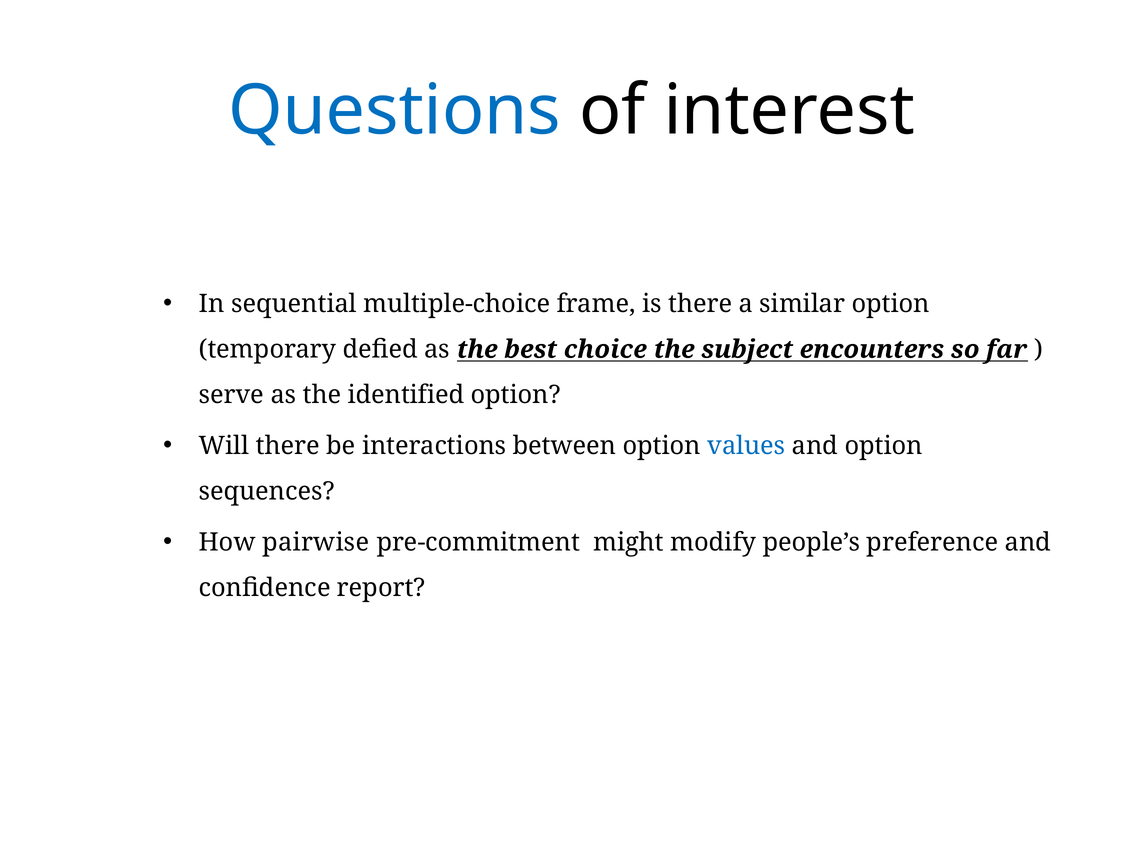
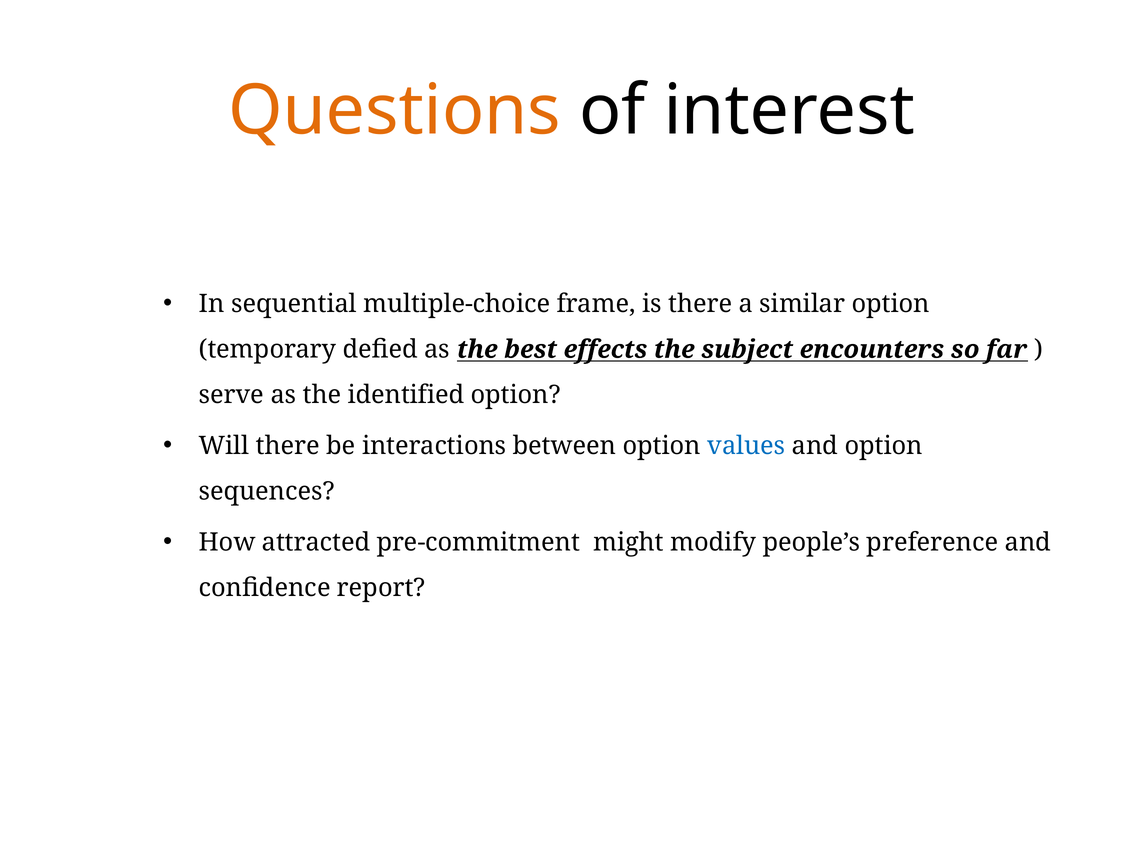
Questions colour: blue -> orange
choice: choice -> effects
pairwise: pairwise -> attracted
